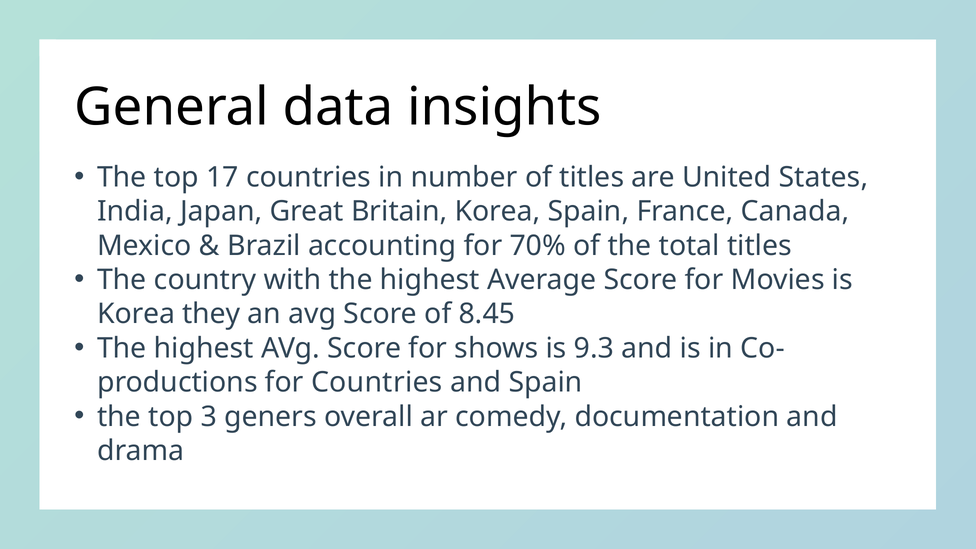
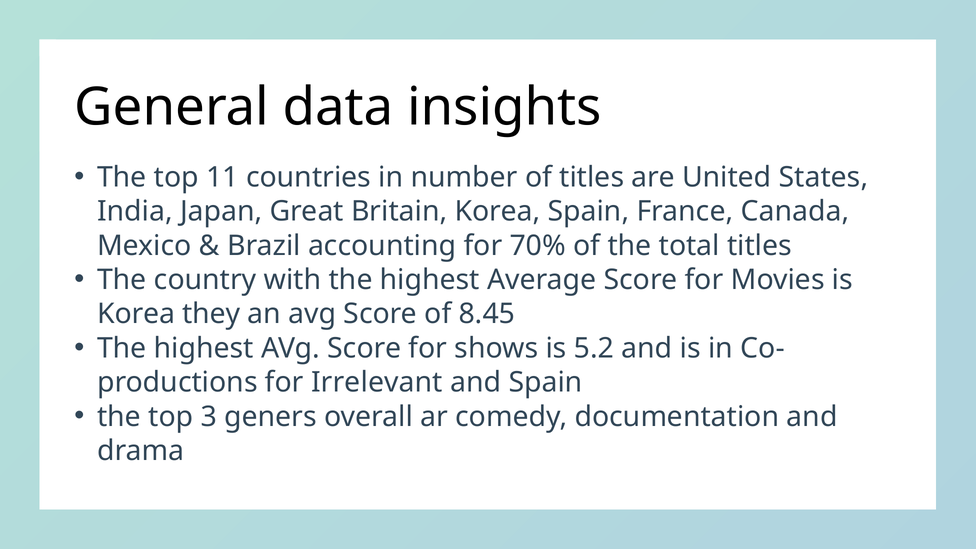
17: 17 -> 11
9.3: 9.3 -> 5.2
for Countries: Countries -> Irrelevant
